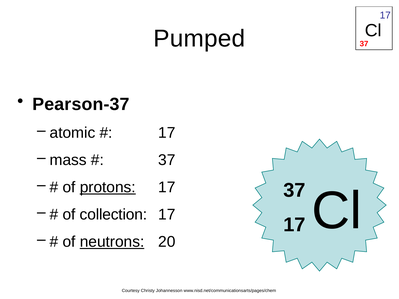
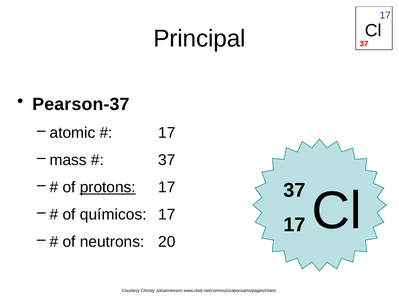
Pumped: Pumped -> Principal
collection: collection -> químicos
neutrons underline: present -> none
